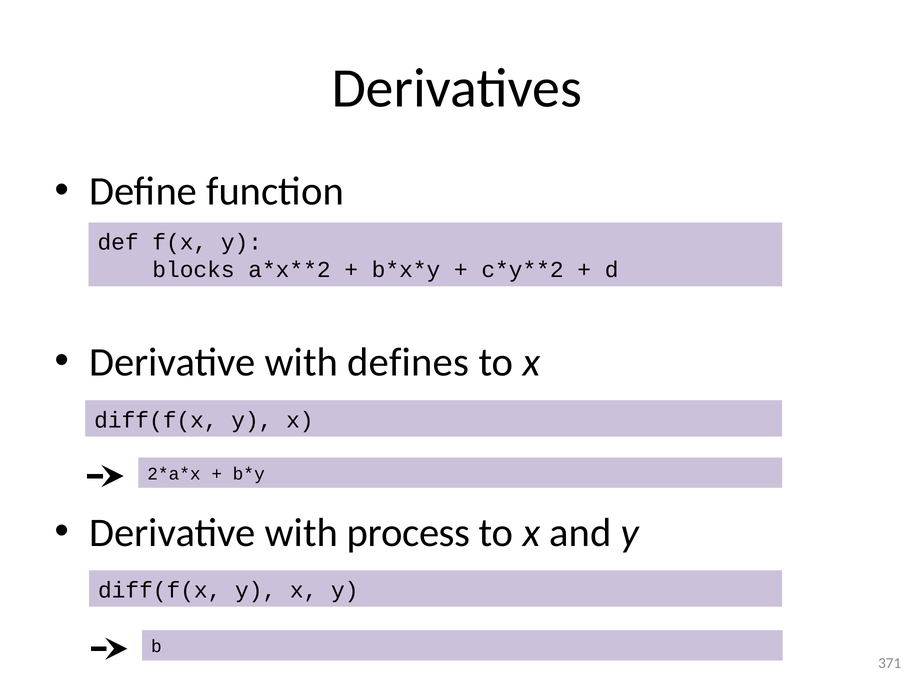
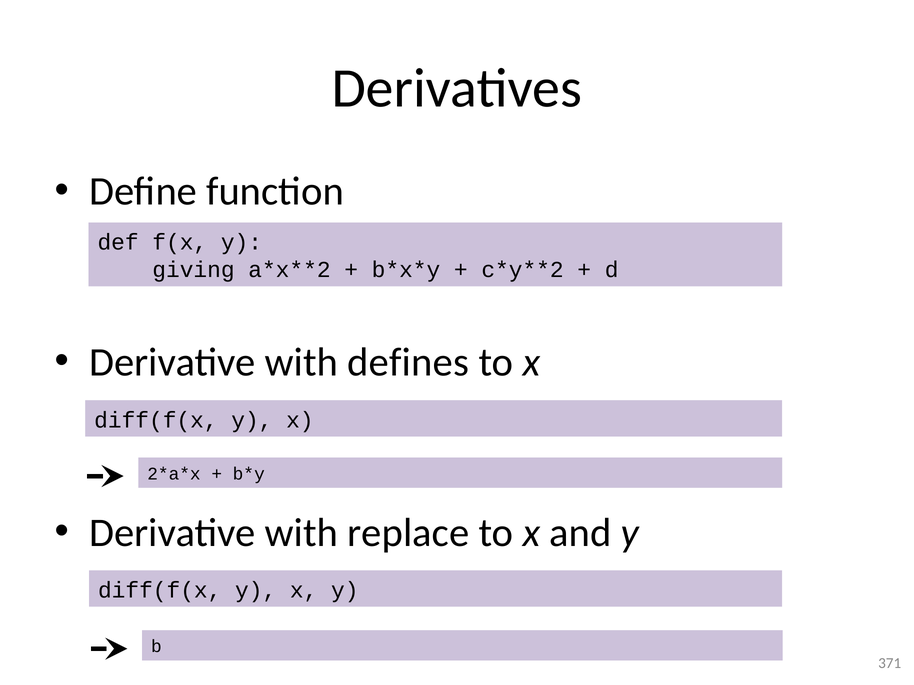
blocks: blocks -> giving
process: process -> replace
